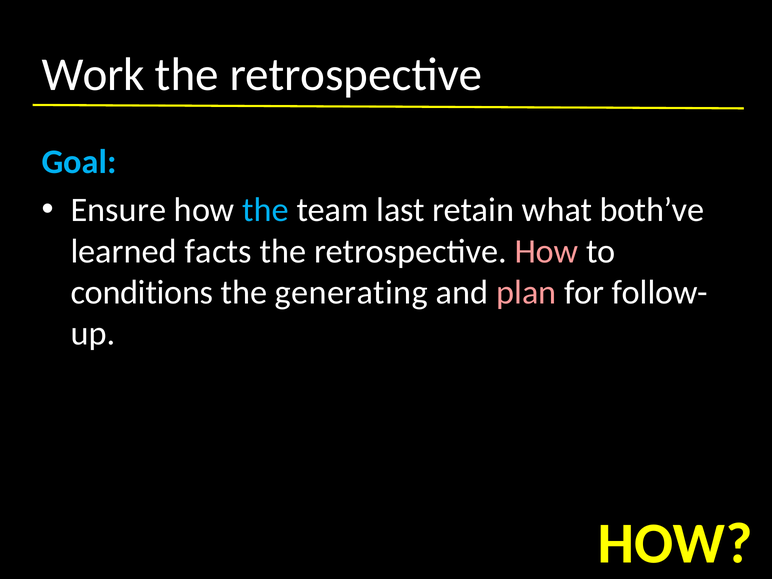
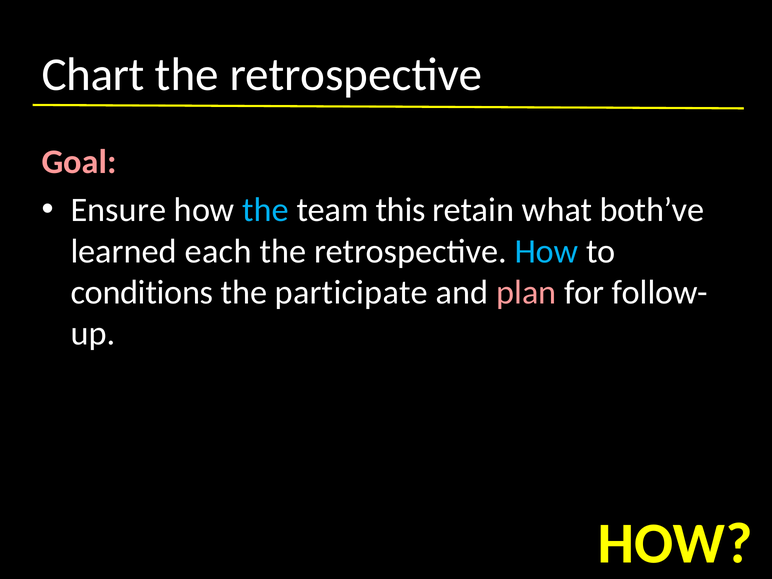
Work: Work -> Chart
Goal colour: light blue -> pink
last: last -> this
facts: facts -> each
How at (547, 251) colour: pink -> light blue
generating: generating -> participate
